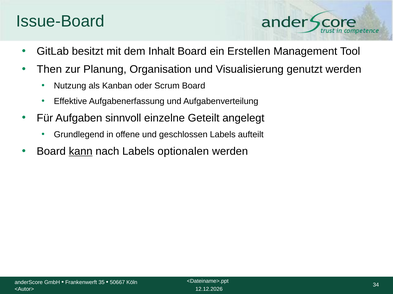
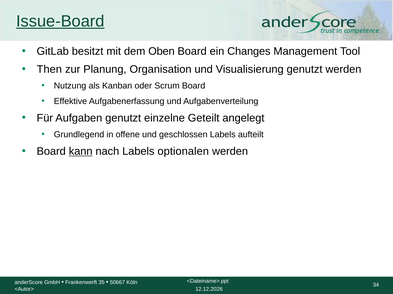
Issue-Board underline: none -> present
Inhalt: Inhalt -> Oben
Erstellen: Erstellen -> Changes
Aufgaben sinnvoll: sinnvoll -> genutzt
